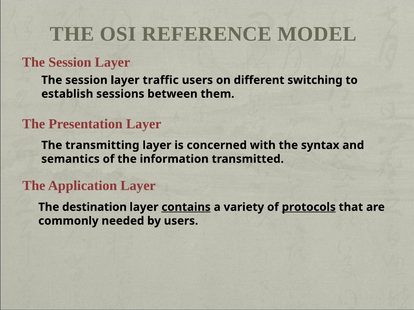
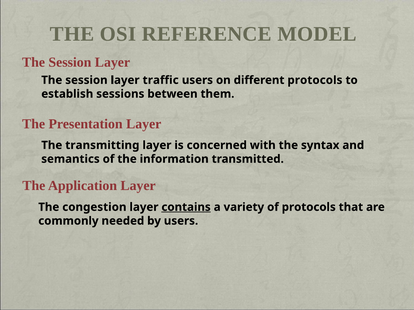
different switching: switching -> protocols
destination: destination -> congestion
protocols at (309, 207) underline: present -> none
